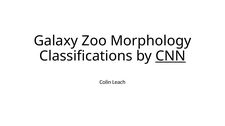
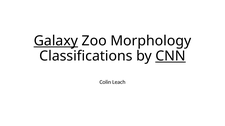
Galaxy underline: none -> present
